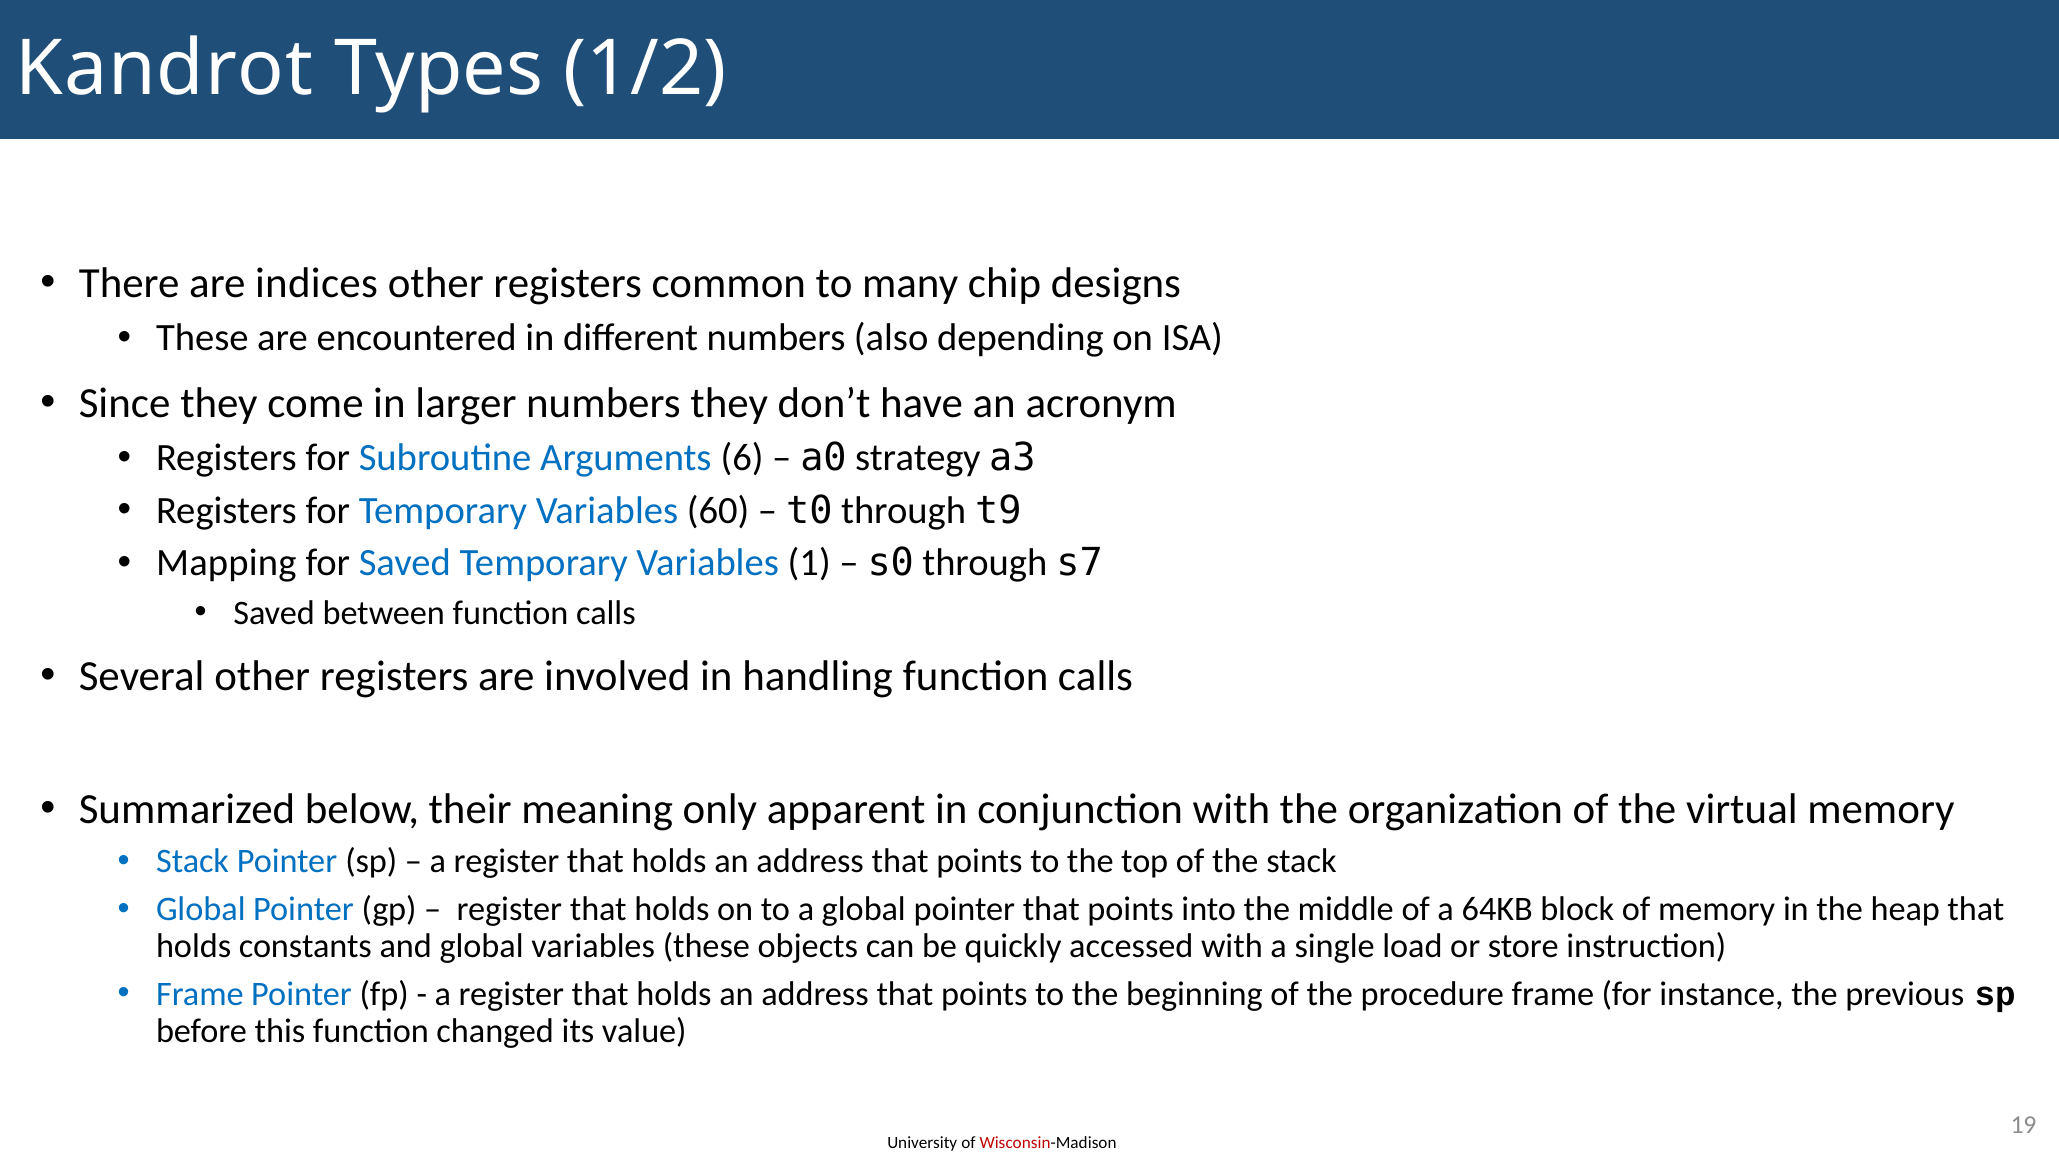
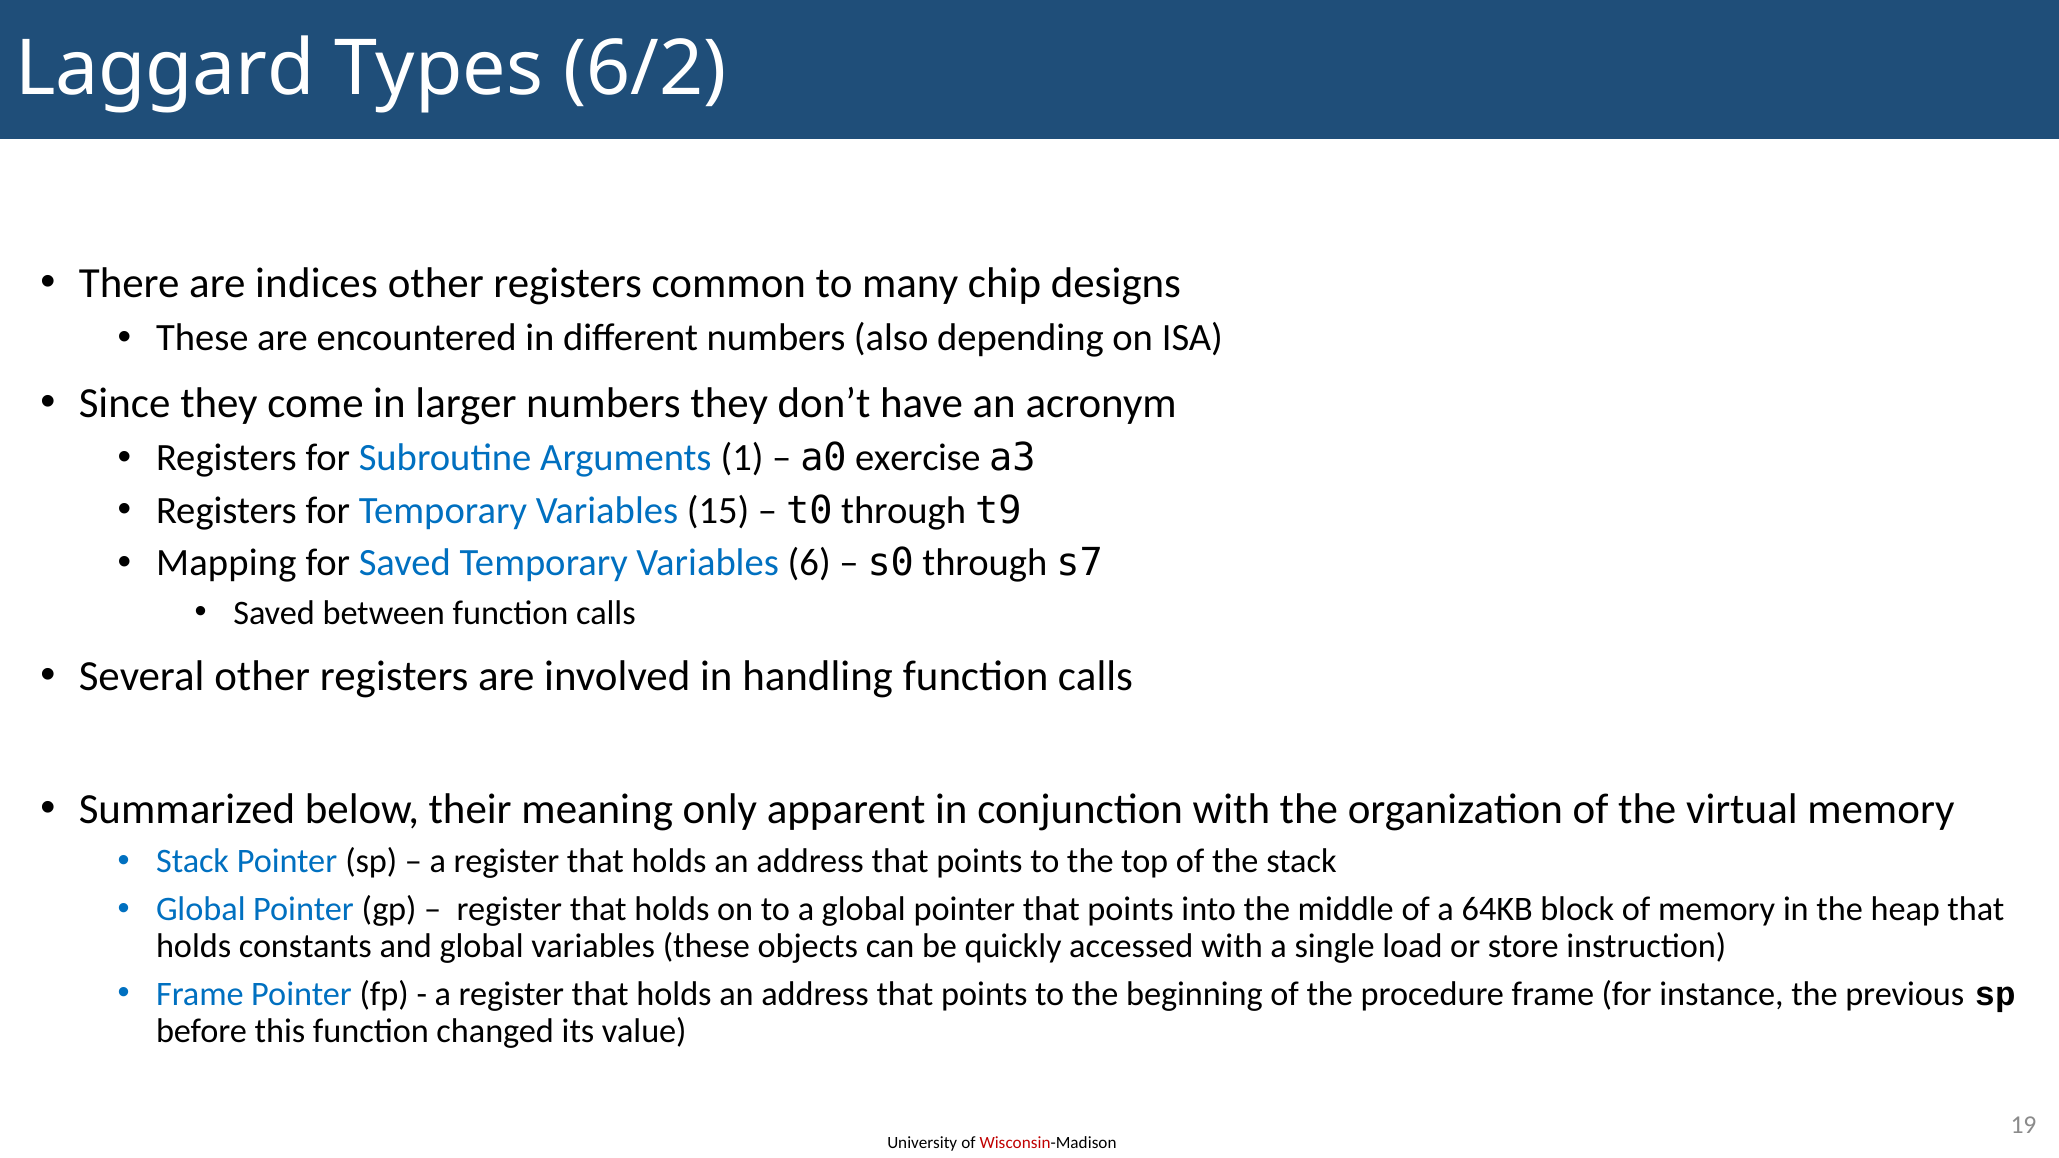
Kandrot: Kandrot -> Laggard
1/2: 1/2 -> 6/2
6: 6 -> 1
strategy: strategy -> exercise
60: 60 -> 15
1: 1 -> 6
